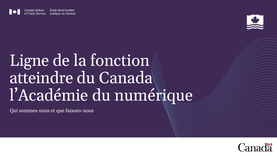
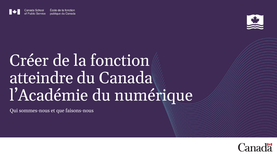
Ligne: Ligne -> Créer
